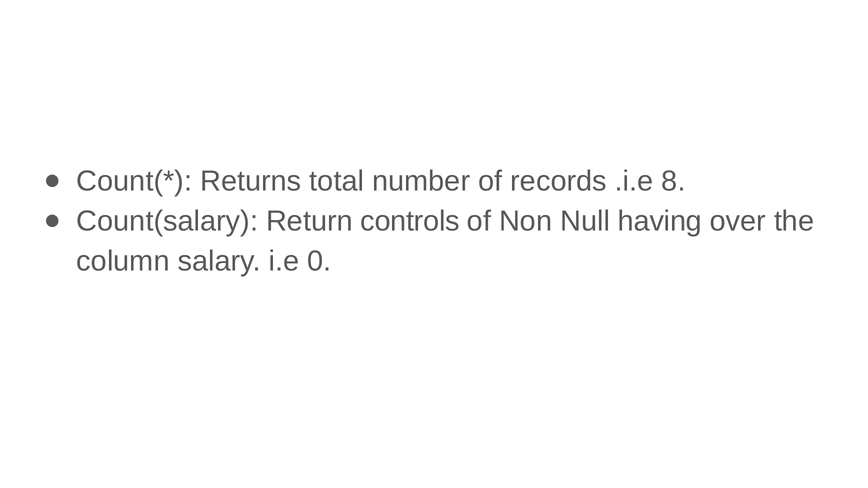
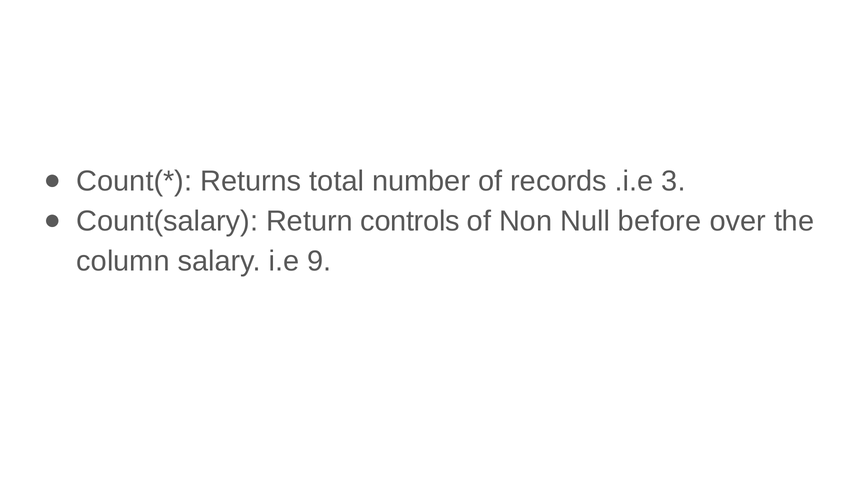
8: 8 -> 3
having: having -> before
0: 0 -> 9
